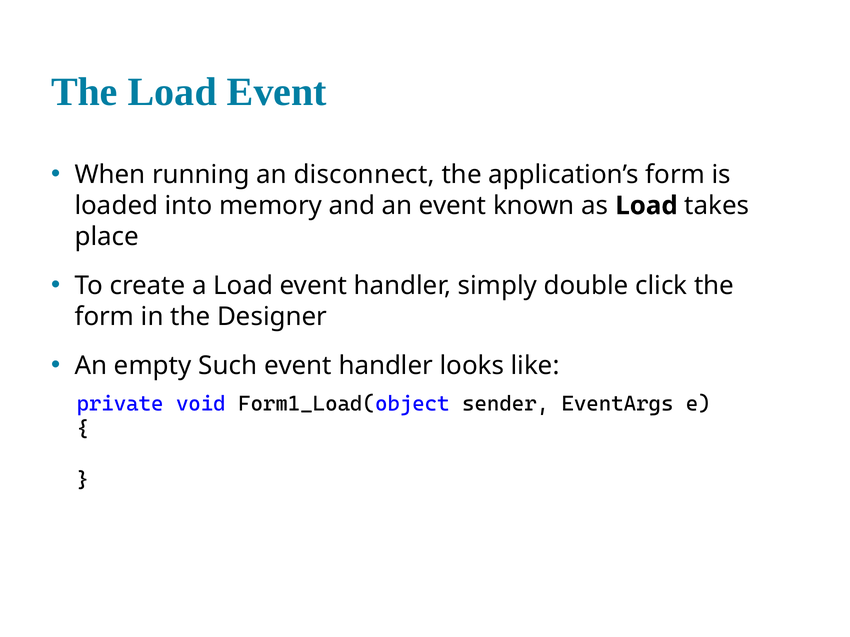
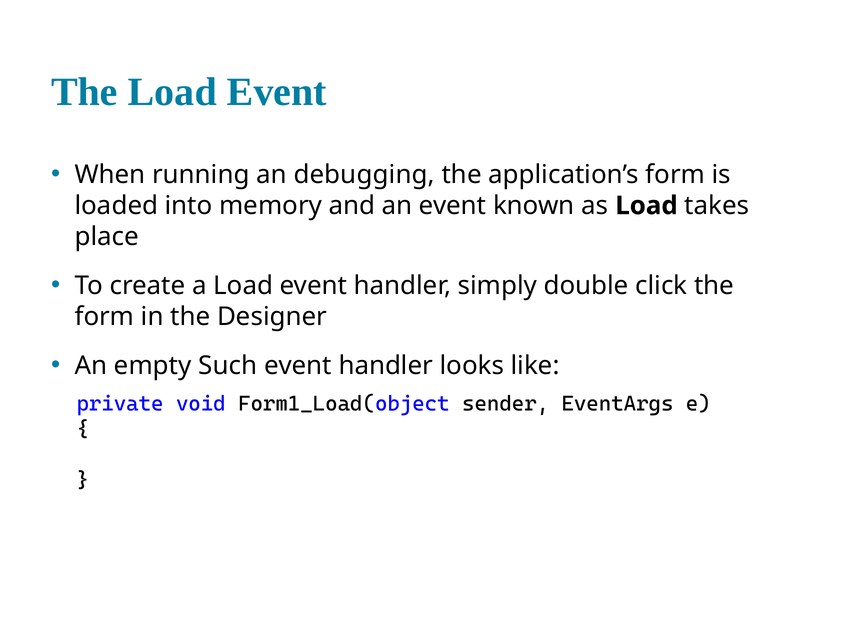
disconnect: disconnect -> debugging
